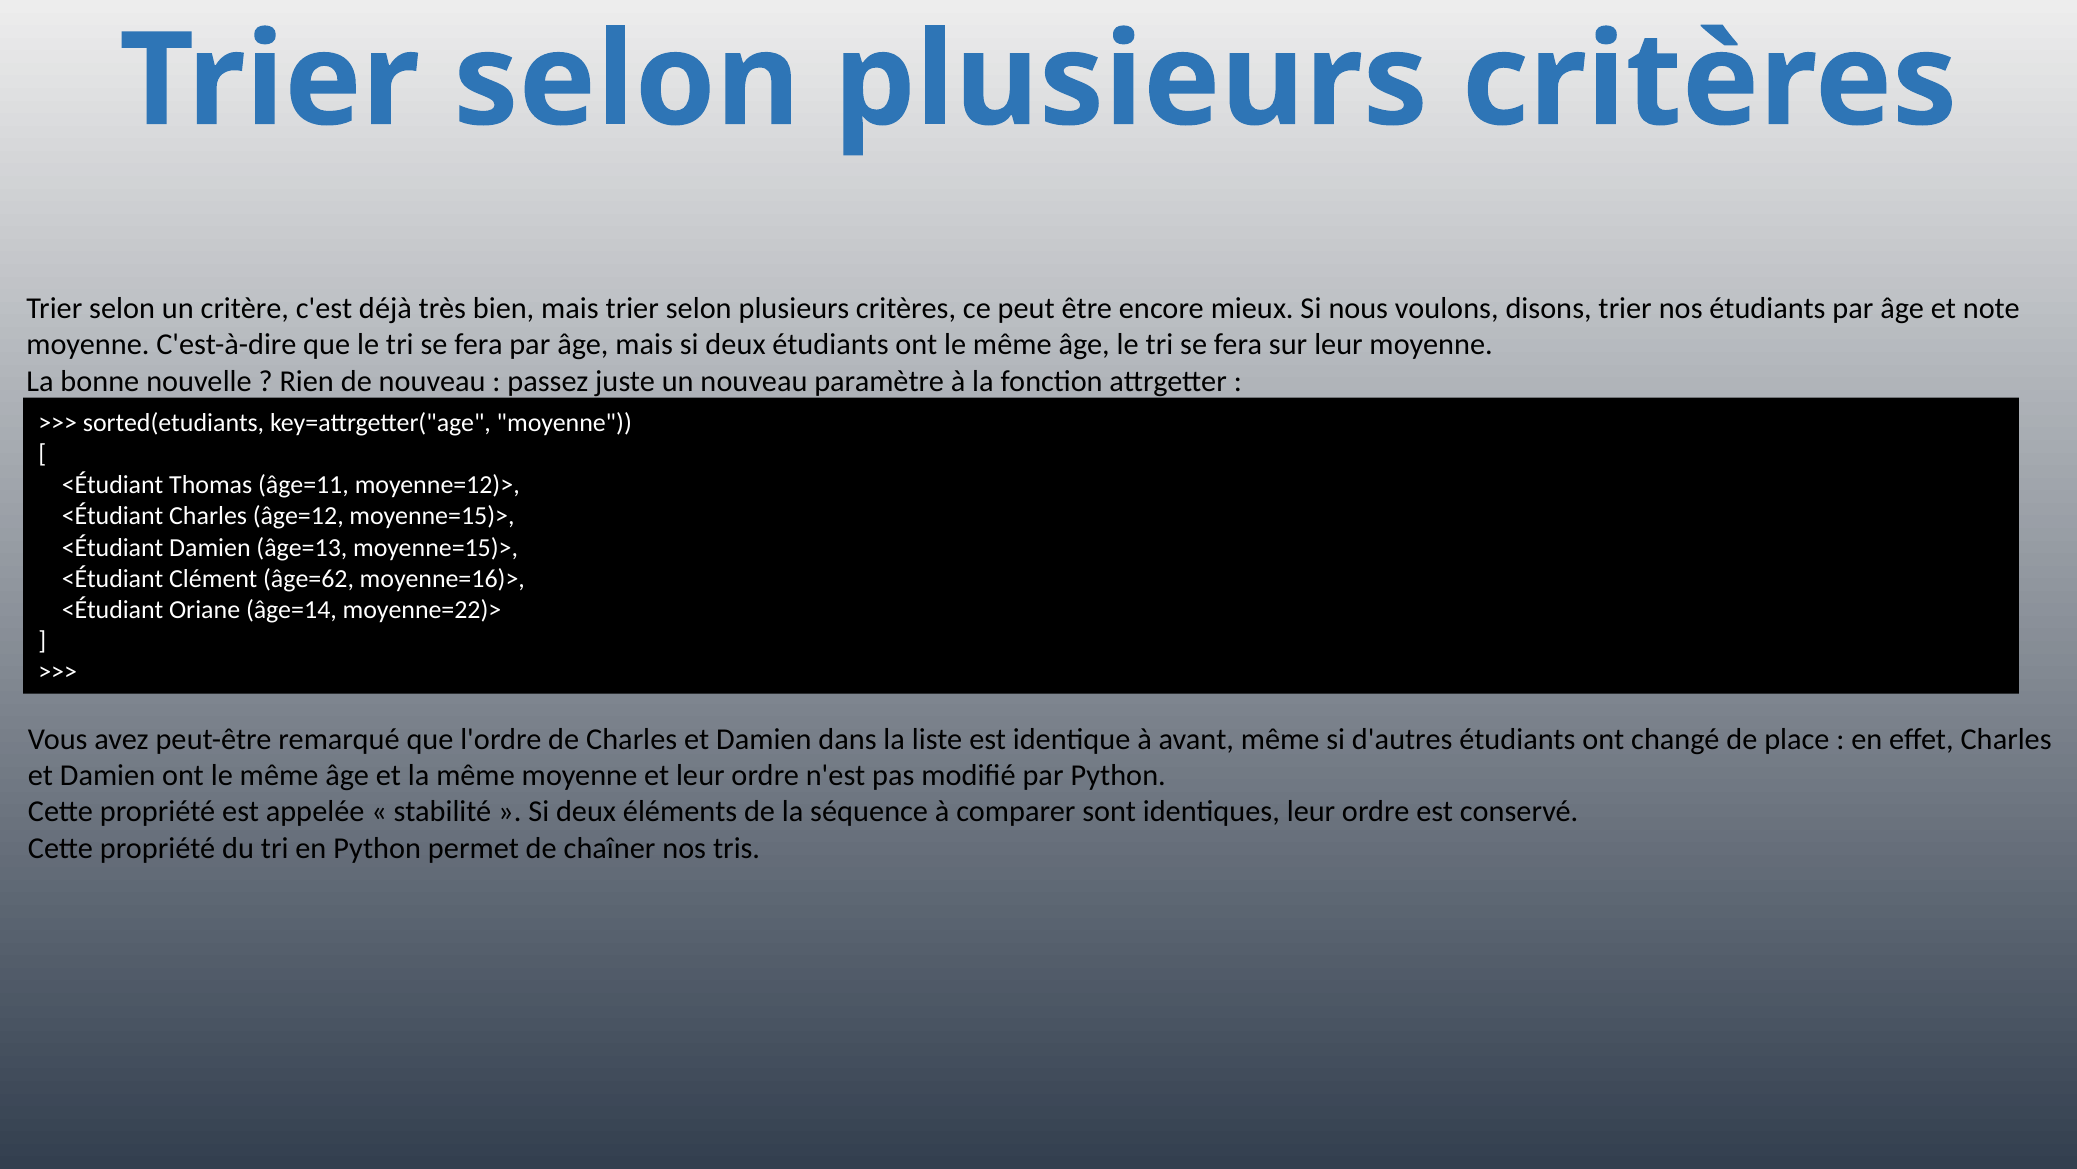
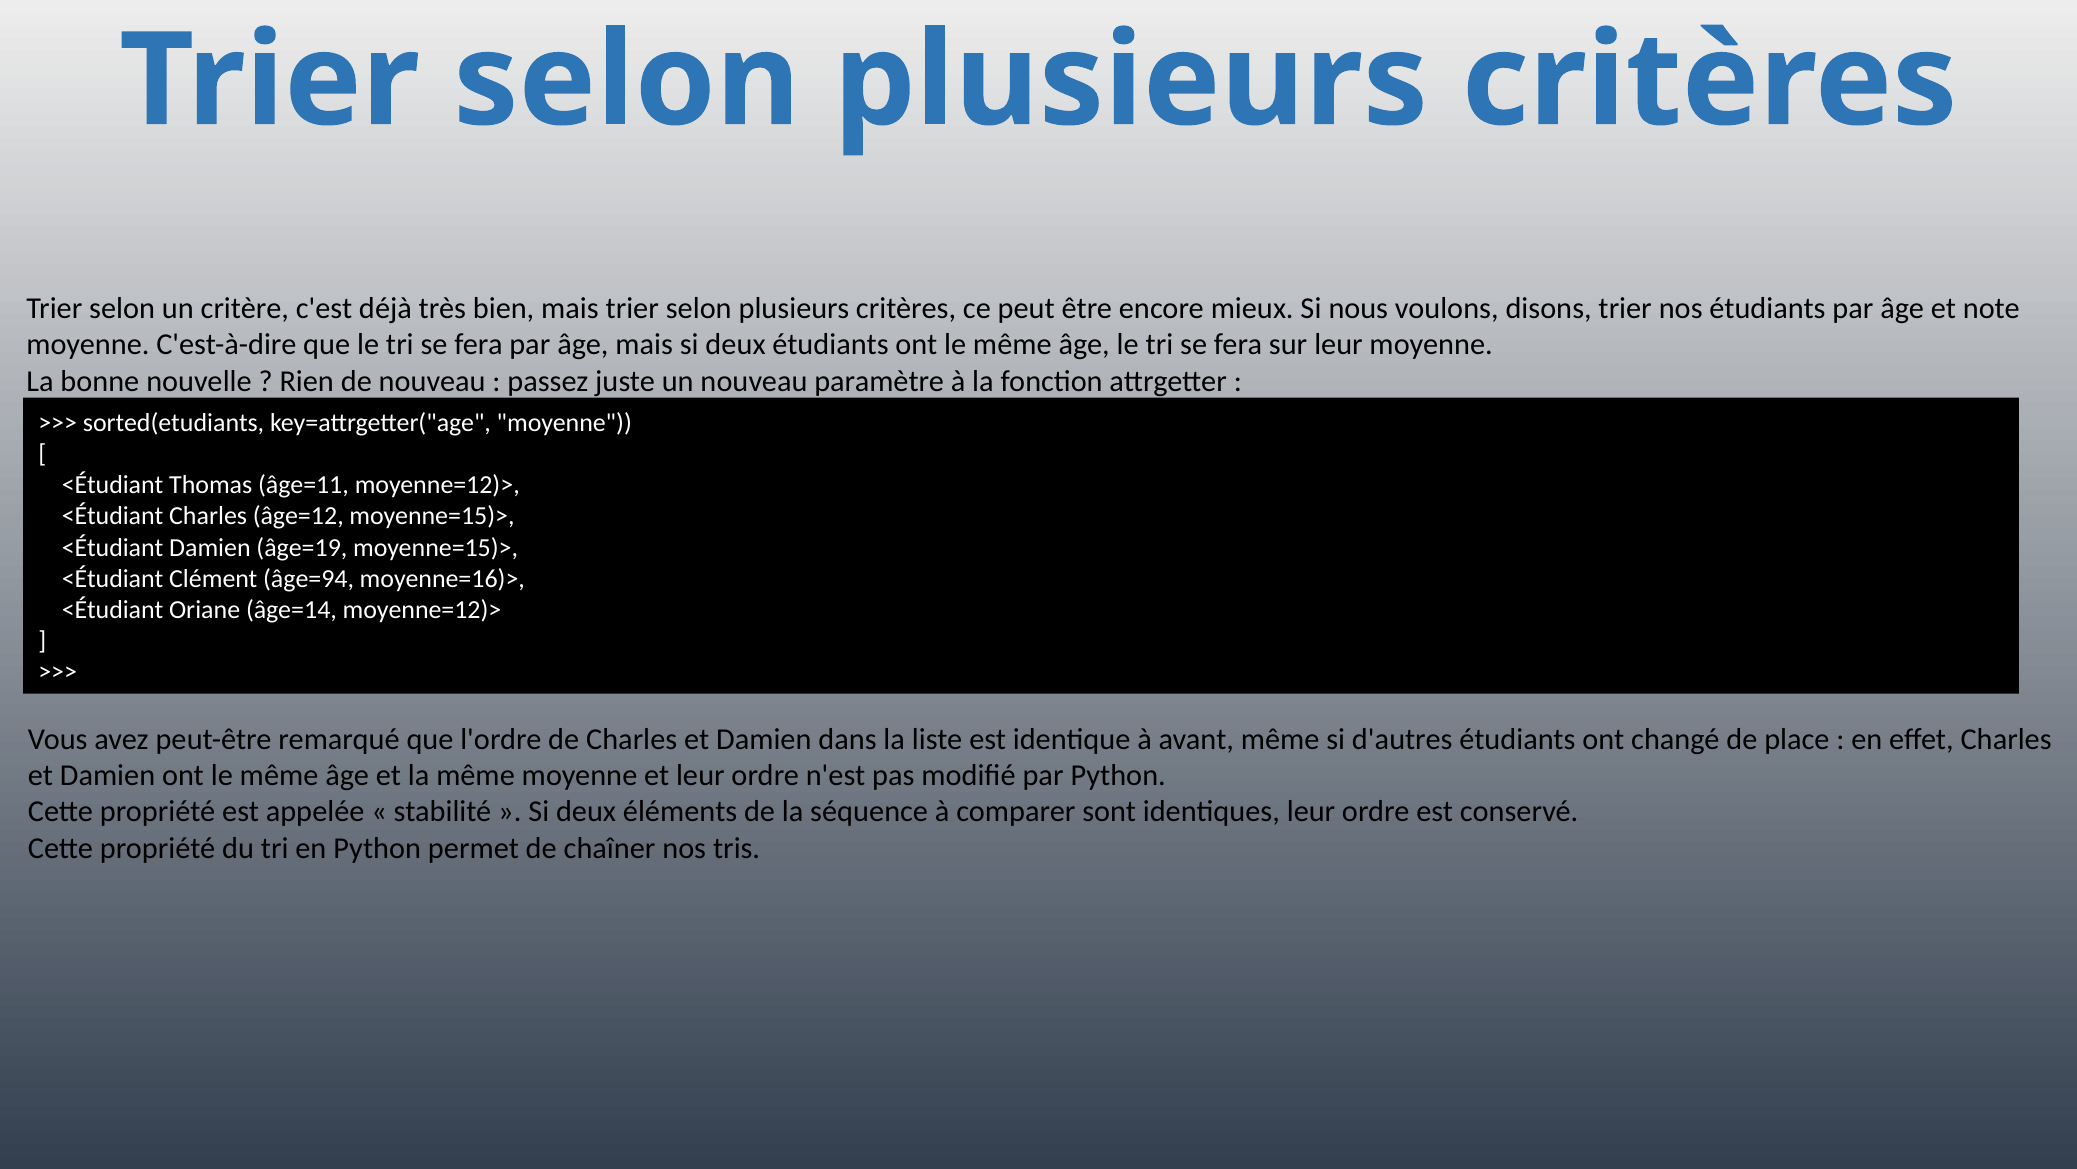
âge=13: âge=13 -> âge=19
âge=62: âge=62 -> âge=94
âge=14 moyenne=22)>: moyenne=22)> -> moyenne=12)>
